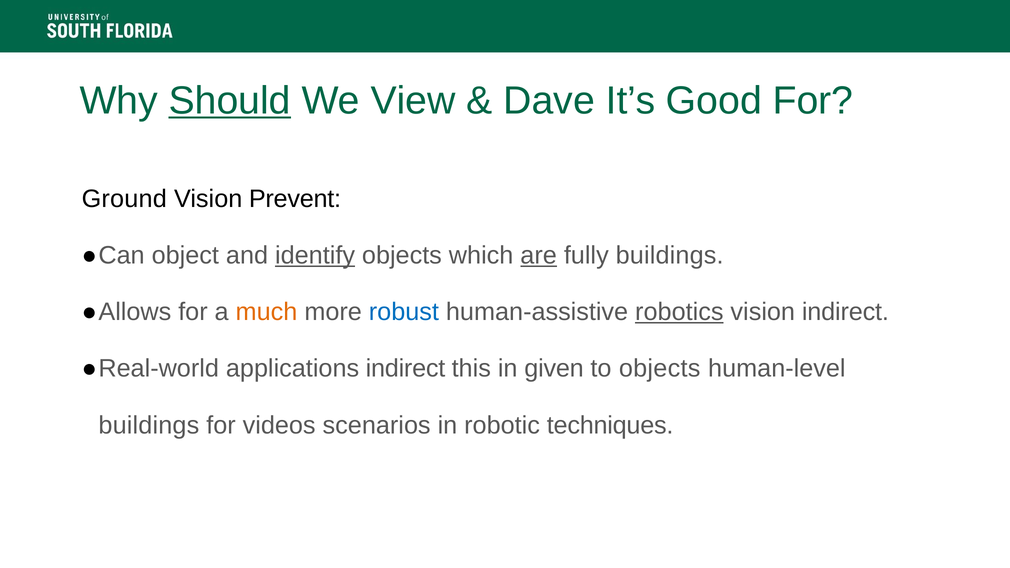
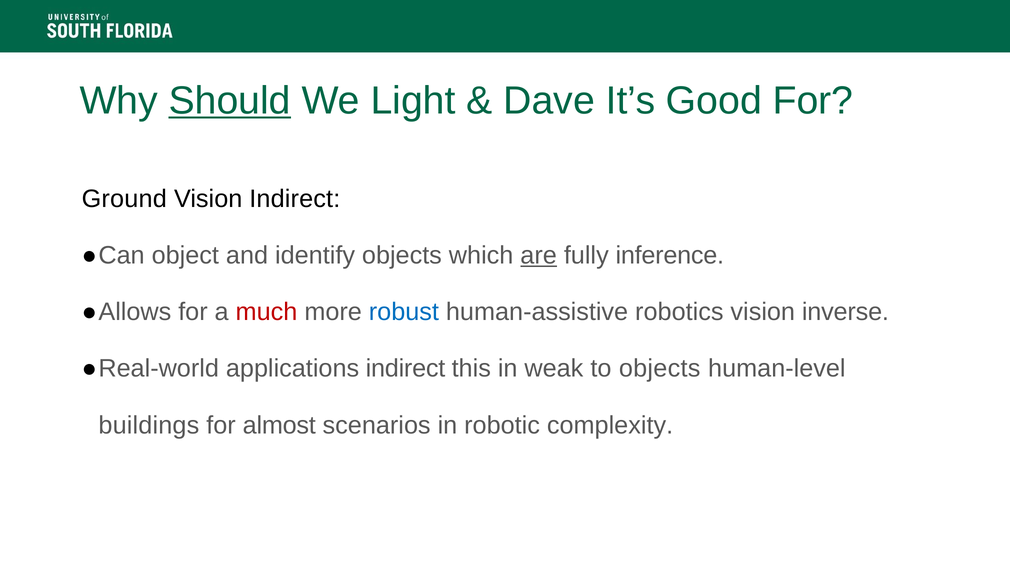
View: View -> Light
Vision Prevent: Prevent -> Indirect
identify underline: present -> none
fully buildings: buildings -> inference
much colour: orange -> red
robotics underline: present -> none
vision indirect: indirect -> inverse
given: given -> weak
videos: videos -> almost
techniques: techniques -> complexity
